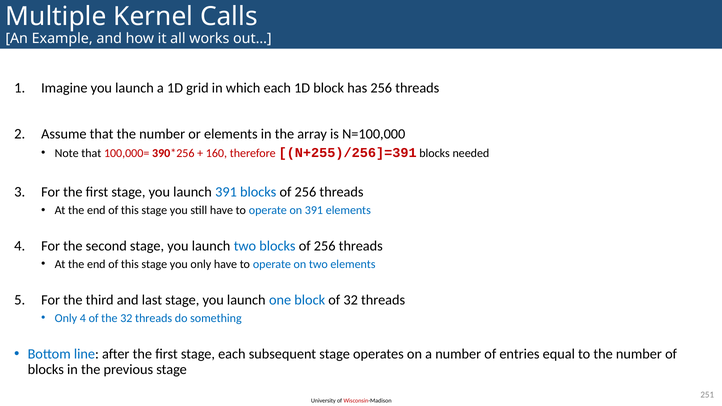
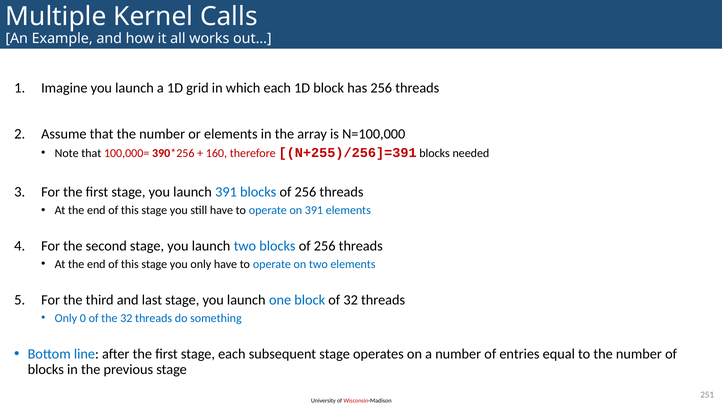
Only 4: 4 -> 0
